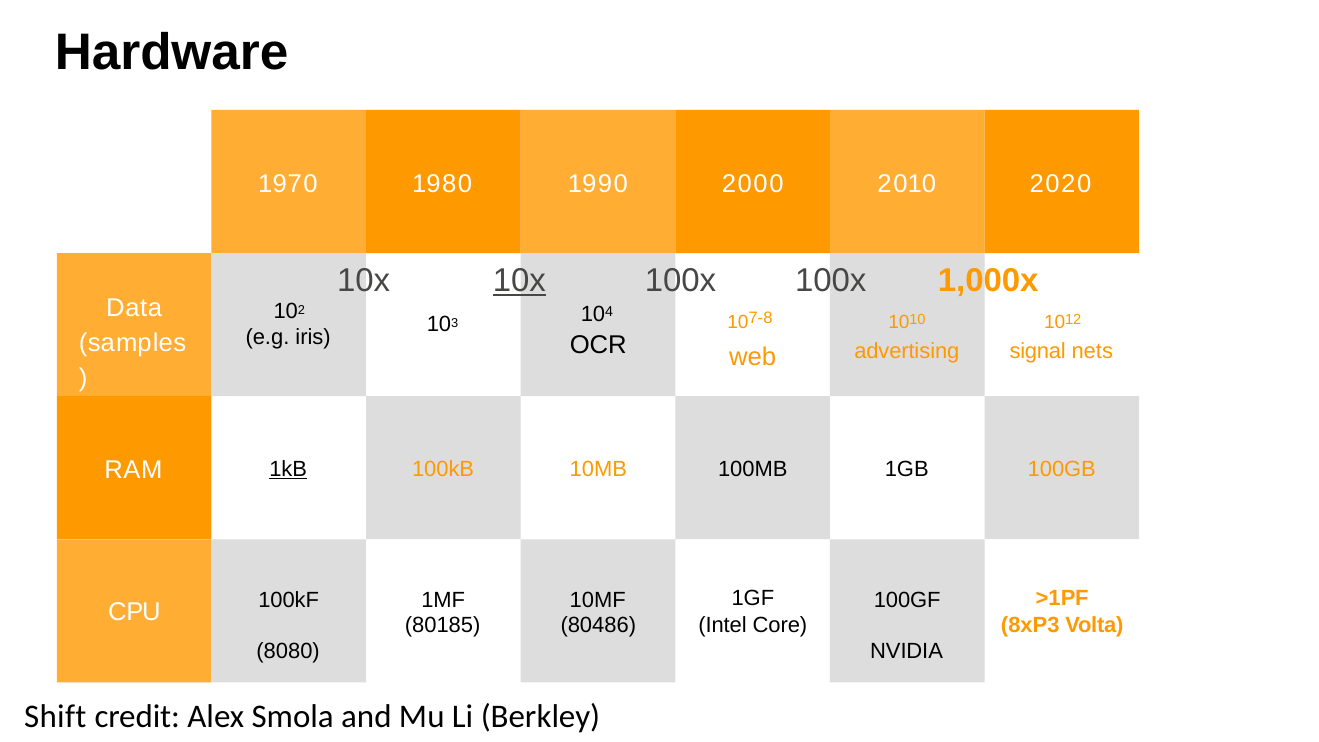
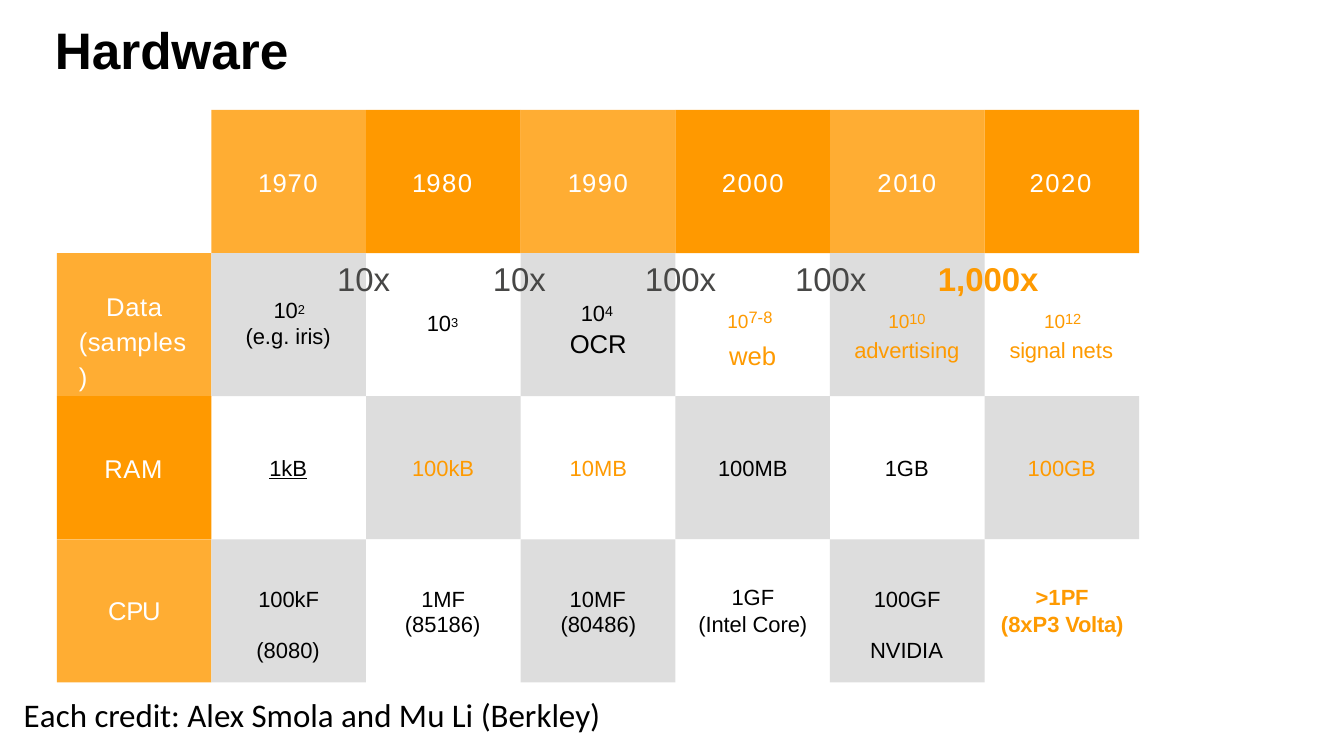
10x at (519, 280) underline: present -> none
80185: 80185 -> 85186
Shift: Shift -> Each
